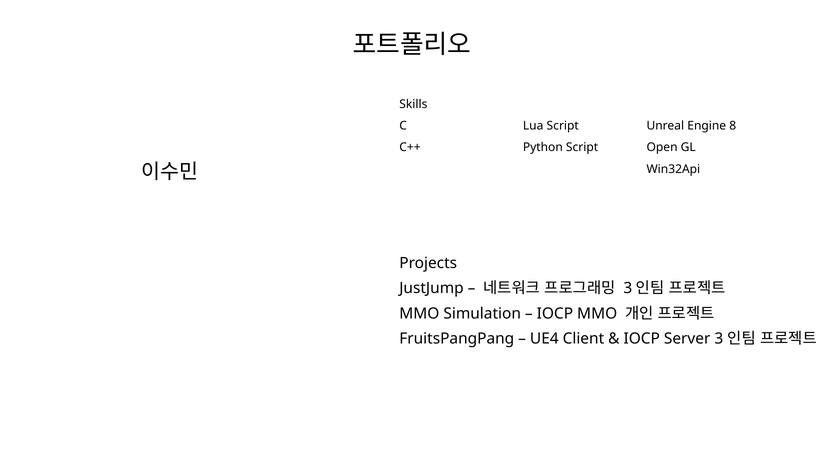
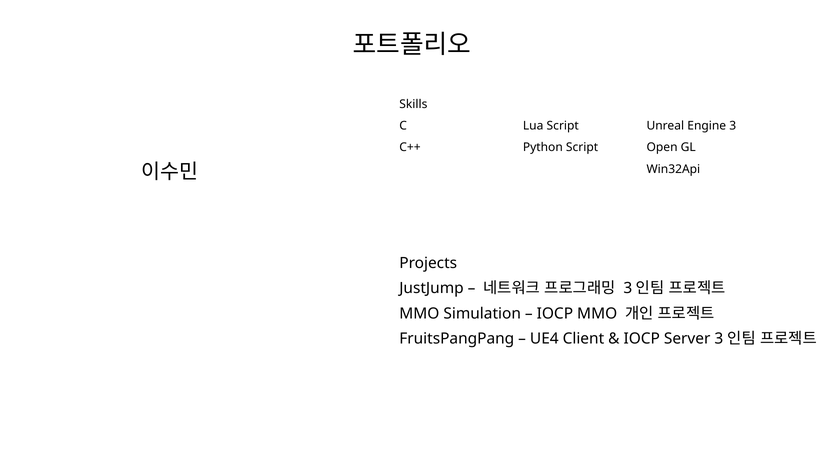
Engine 8: 8 -> 3
